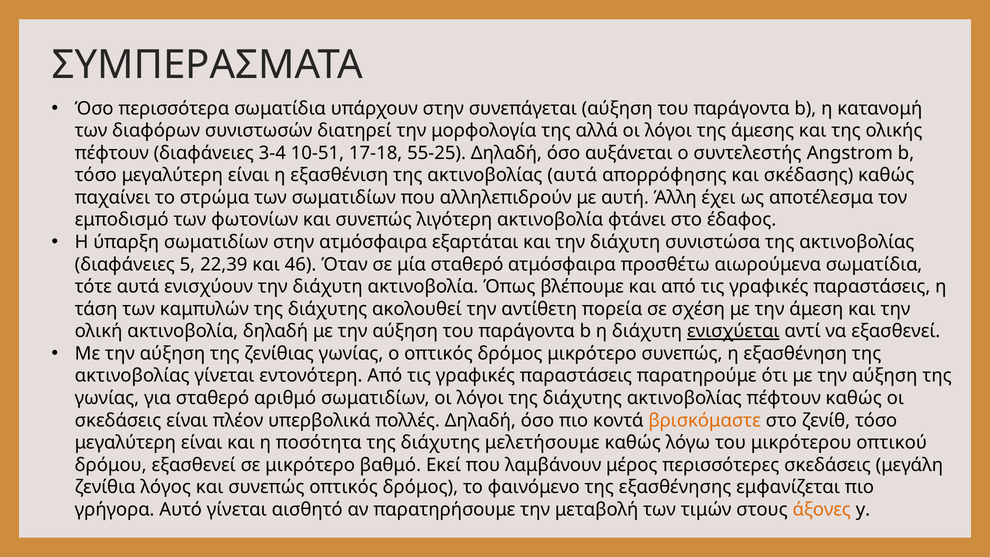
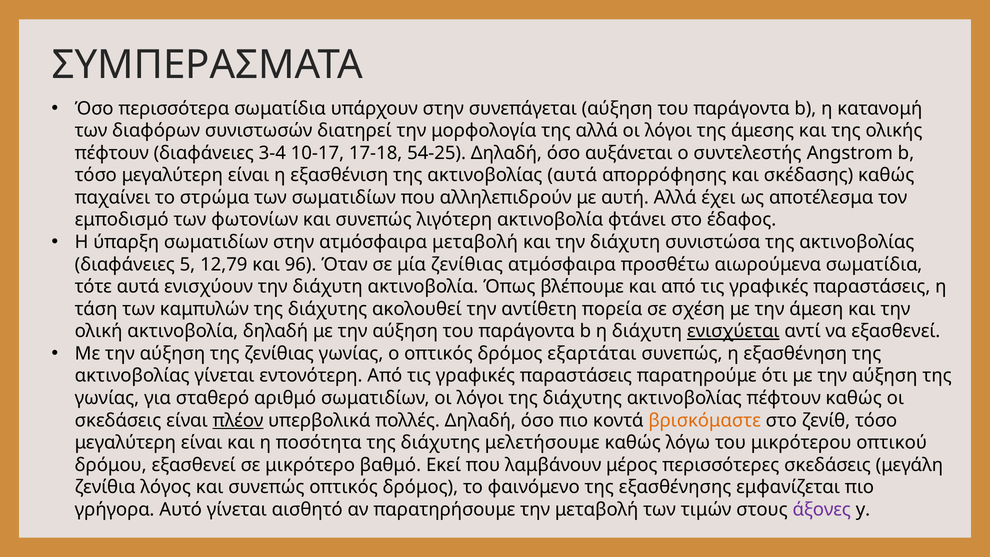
10-51: 10-51 -> 10-17
55-25: 55-25 -> 54-25
αυτή Άλλη: Άλλη -> Αλλά
ατμόσφαιρα εξαρτάται: εξαρτάται -> μεταβολή
22,39: 22,39 -> 12,79
46: 46 -> 96
μία σταθερό: σταθερό -> ζενίθιας
δρόμος μικρότερο: μικρότερο -> εξαρτάται
πλέον underline: none -> present
άξονες colour: orange -> purple
